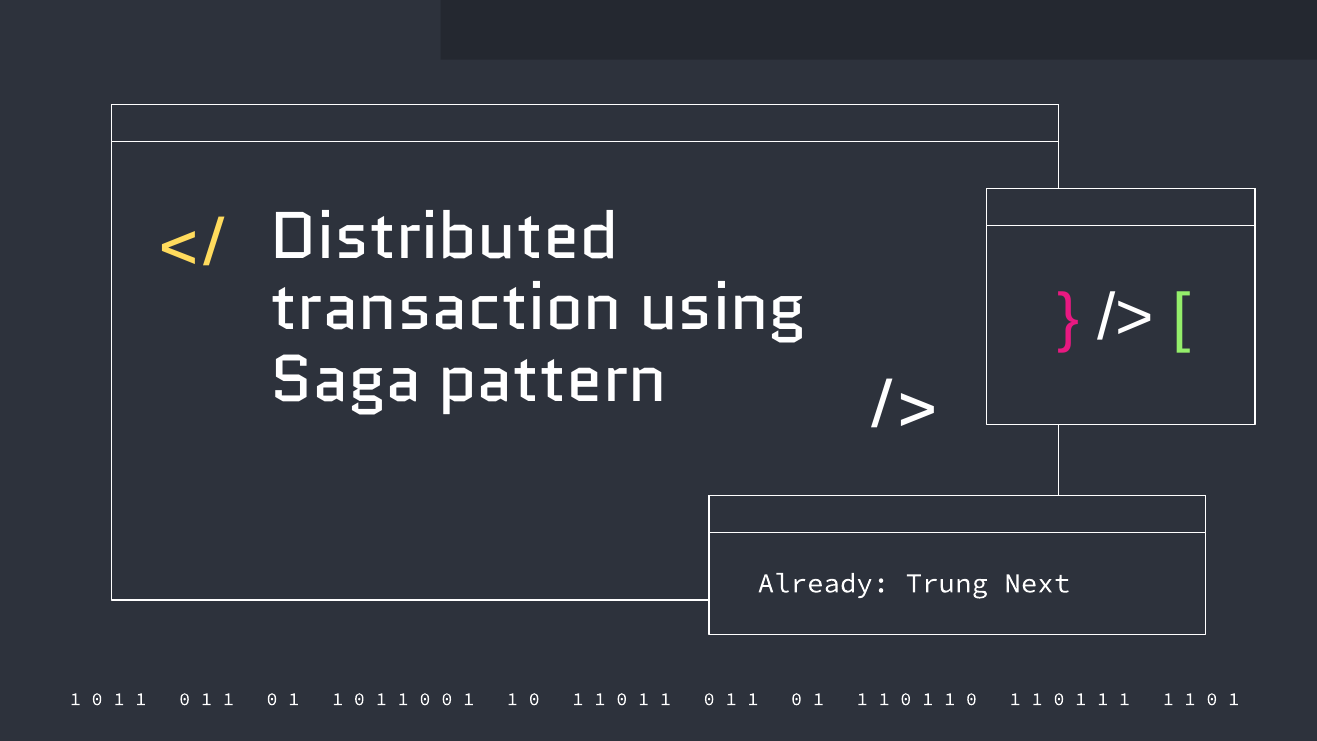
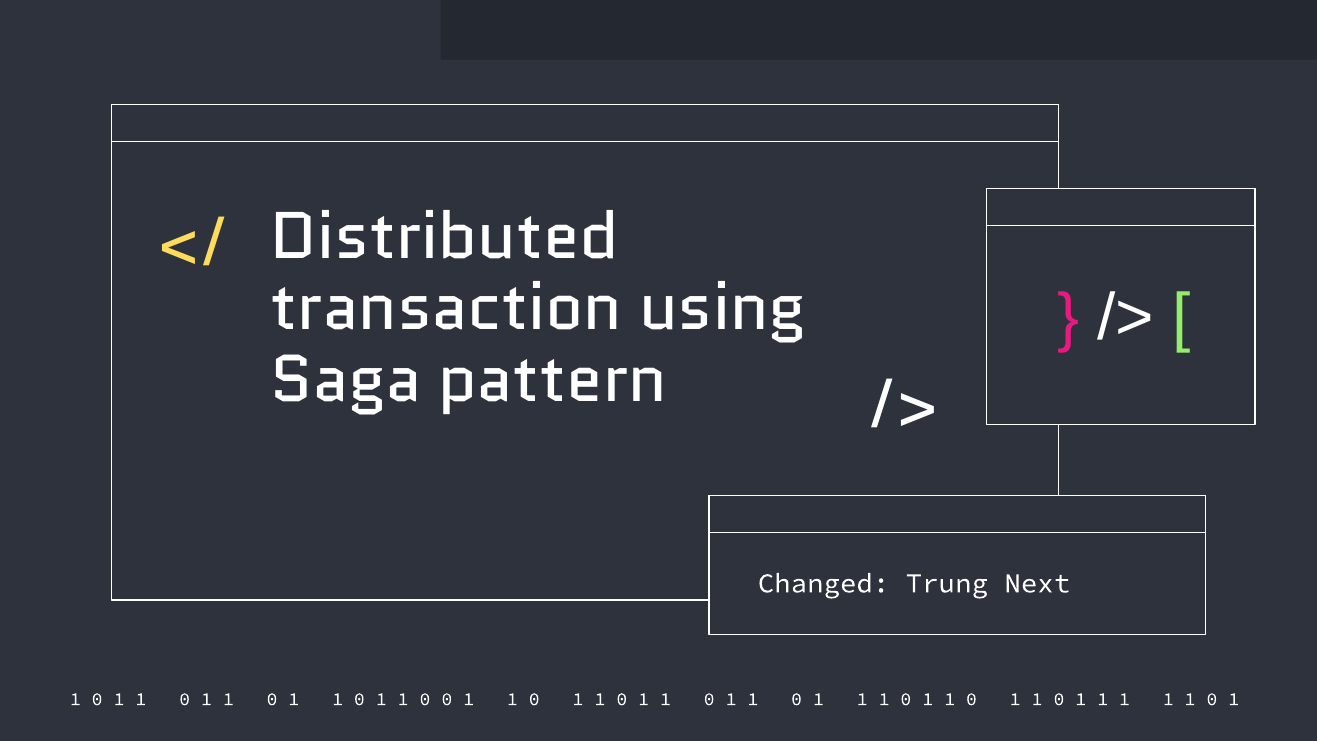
Already: Already -> Changed
